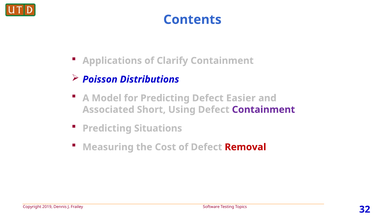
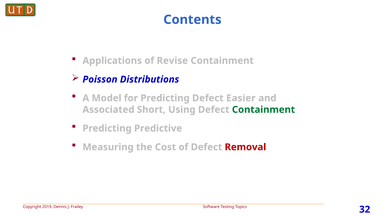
Clarify: Clarify -> Revise
Containment at (263, 110) colour: purple -> green
Situations: Situations -> Predictive
